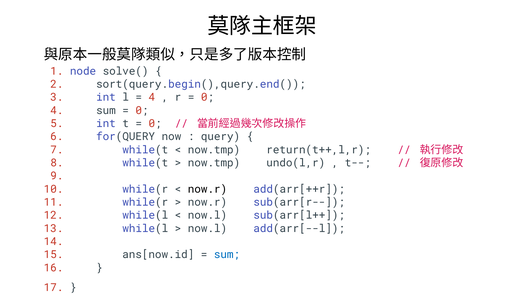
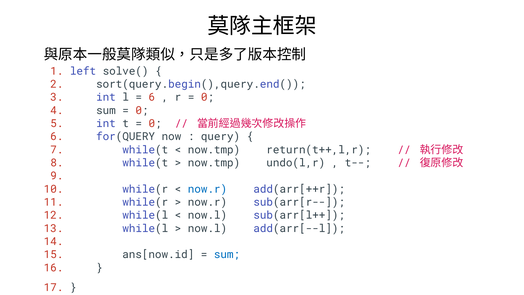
node: node -> left
4 at (152, 97): 4 -> 6
now.r at (207, 189) colour: black -> blue
